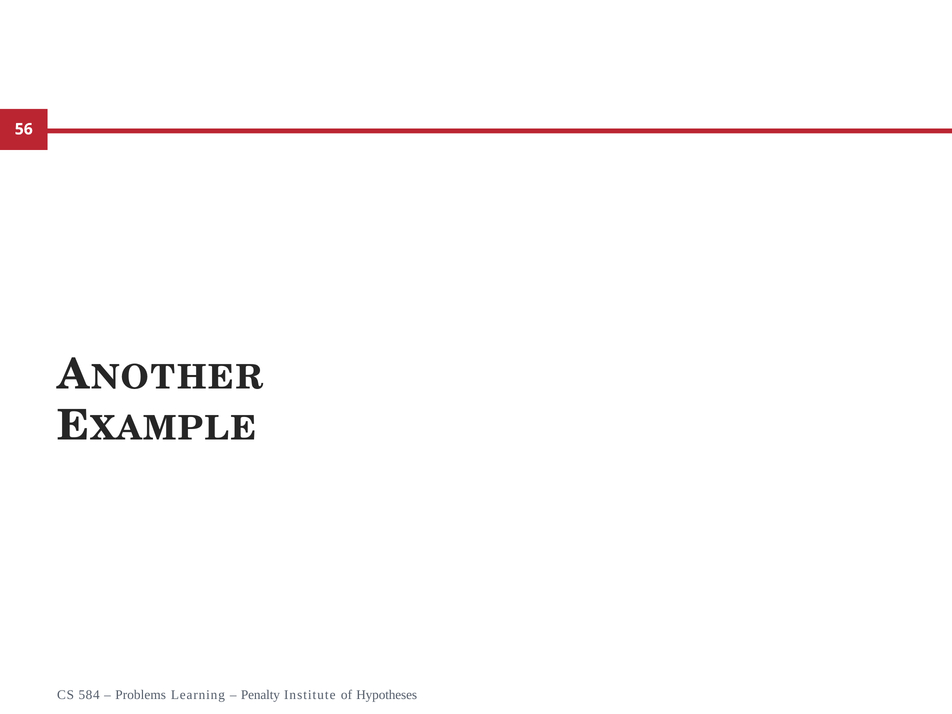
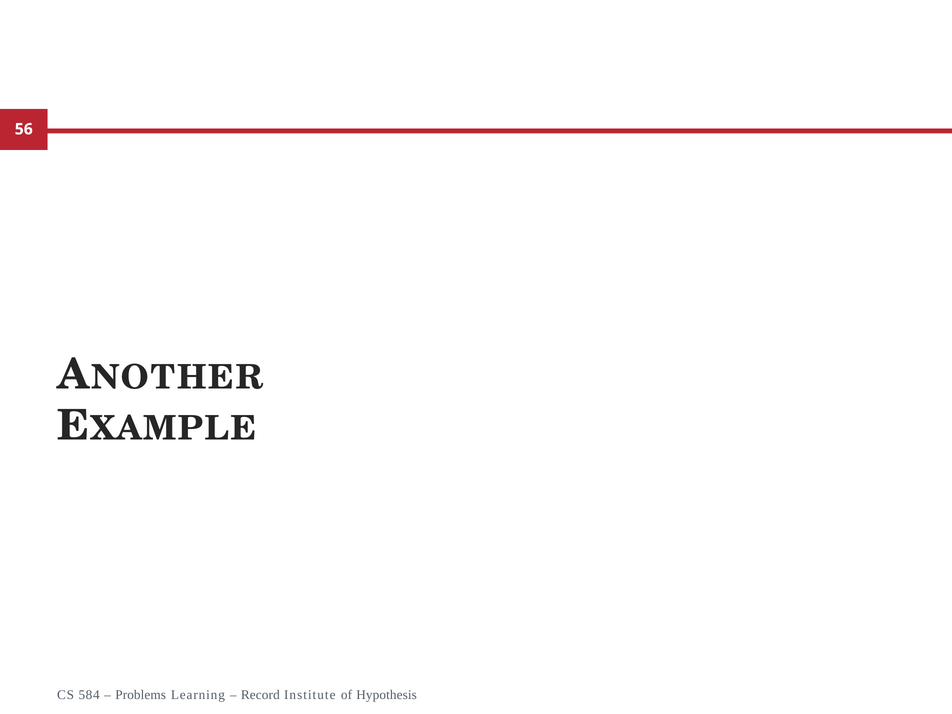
Penalty: Penalty -> Record
Hypotheses: Hypotheses -> Hypothesis
